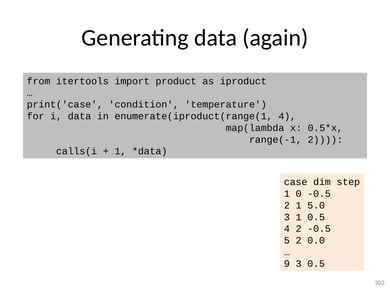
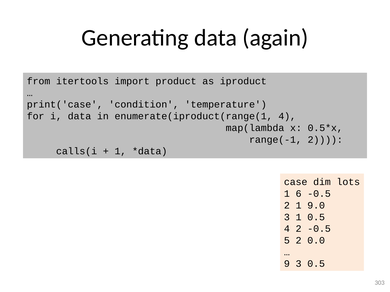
step: step -> lots
0: 0 -> 6
5.0: 5.0 -> 9.0
